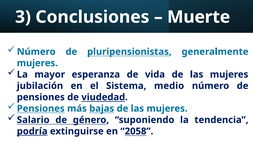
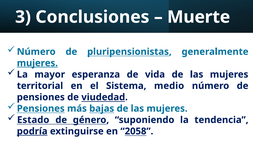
mujeres at (37, 63) underline: none -> present
jubilación: jubilación -> territorial
Salario: Salario -> Estado
